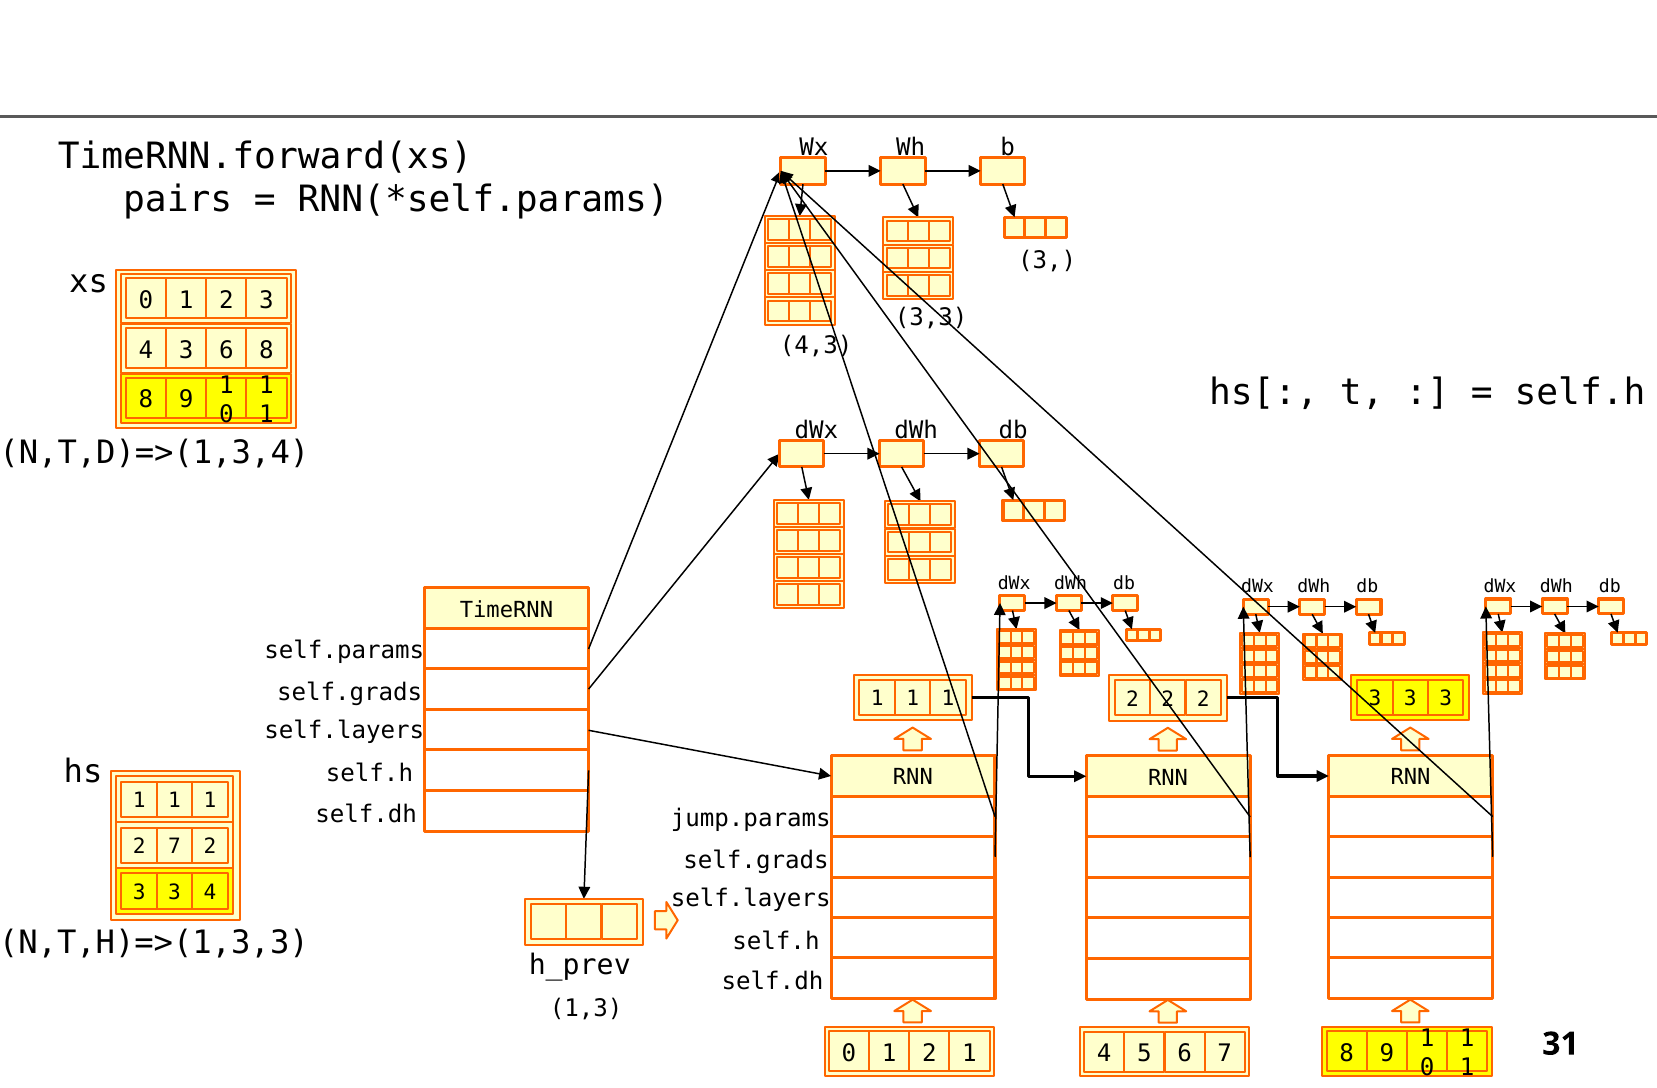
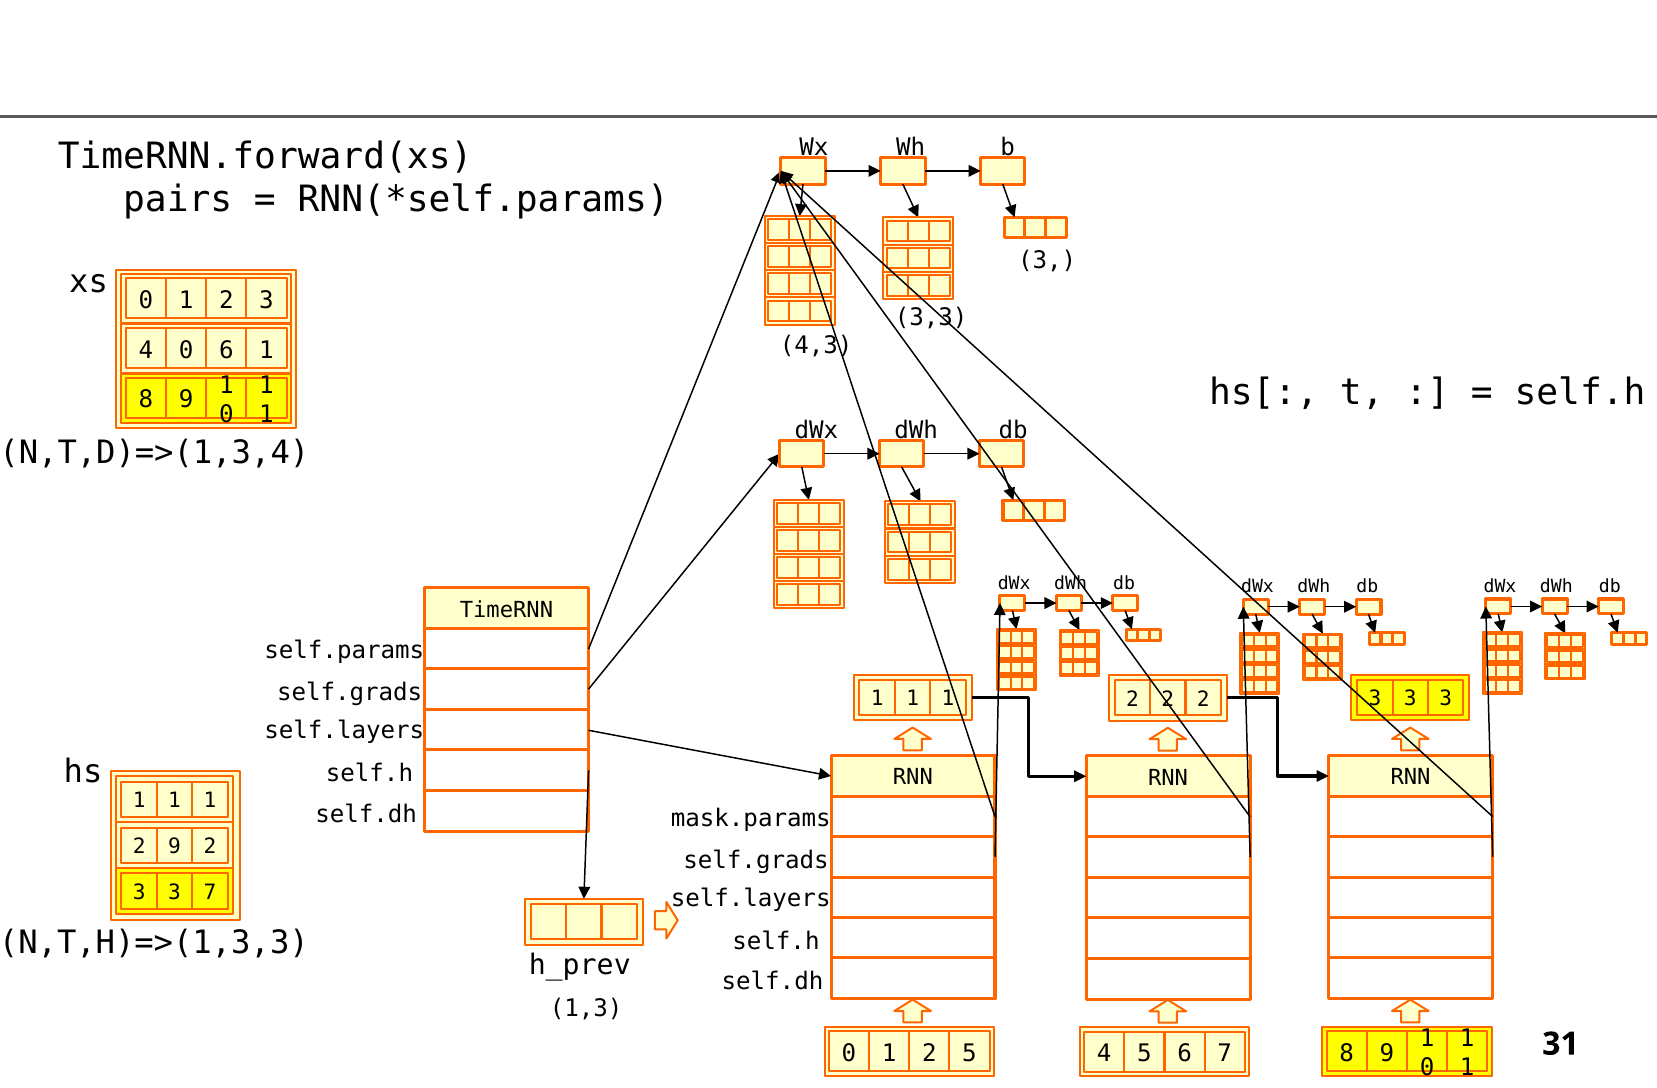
4 3: 3 -> 0
6 8: 8 -> 1
jump.params: jump.params -> mask.params
2 7: 7 -> 9
3 3 4: 4 -> 7
2 1: 1 -> 5
